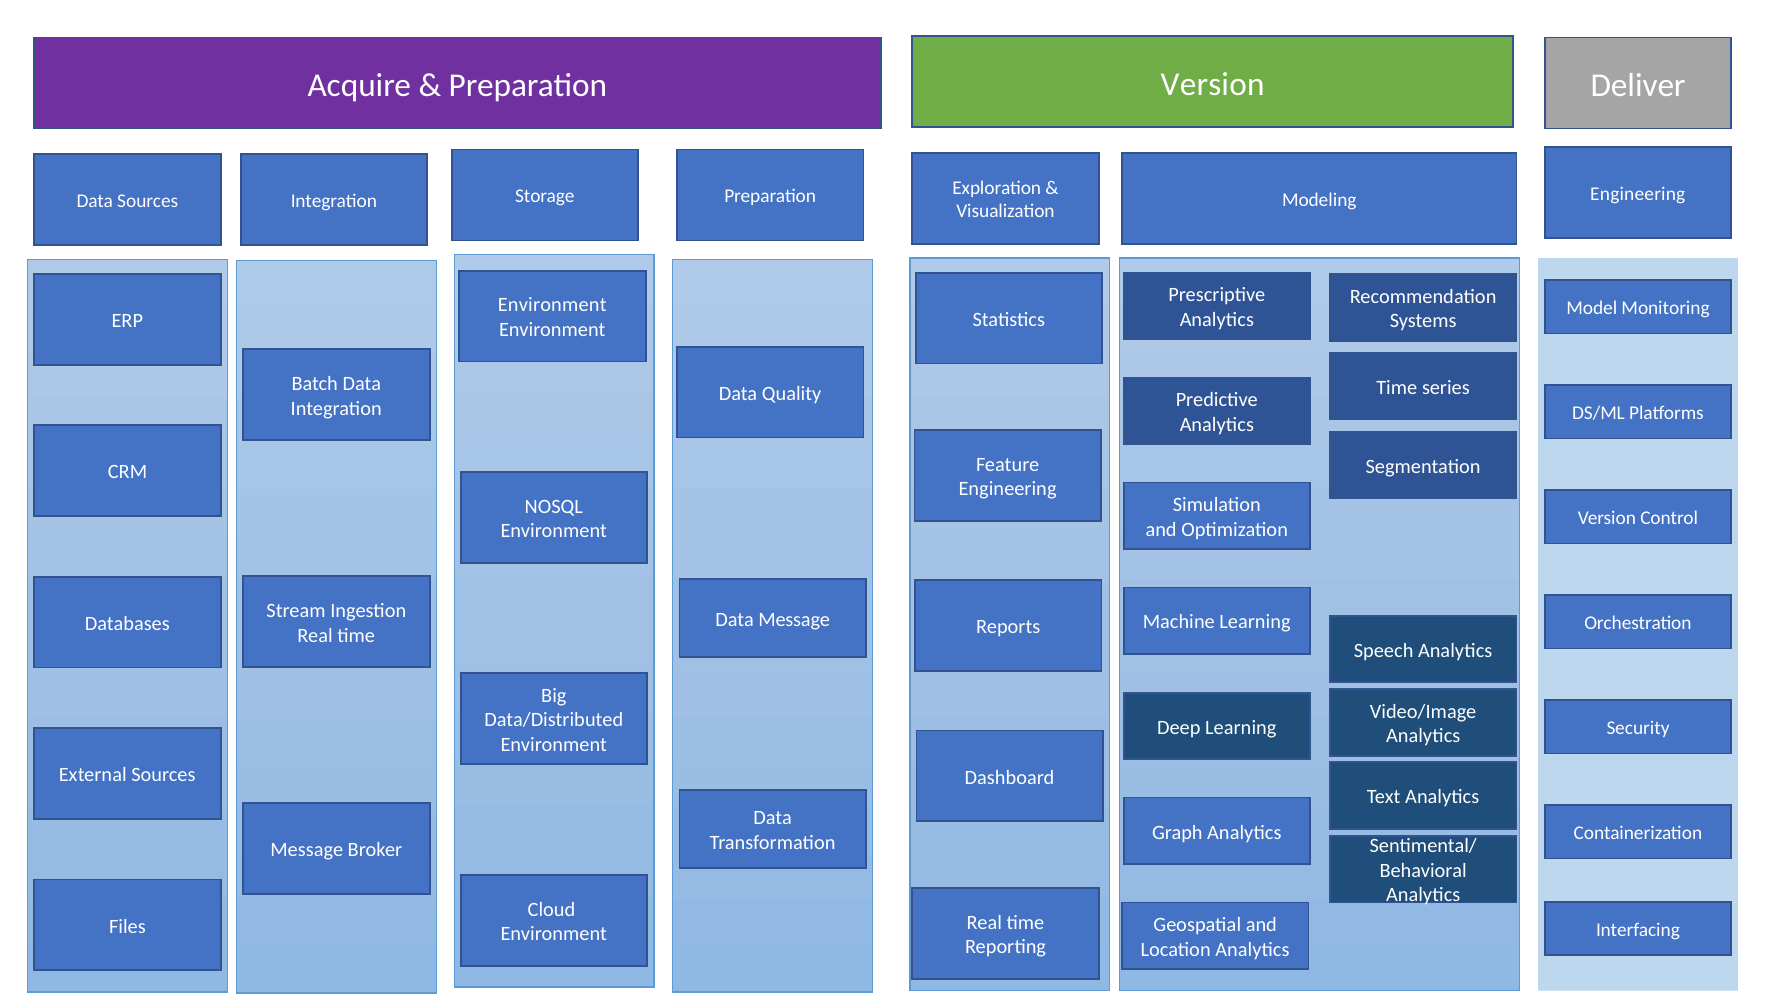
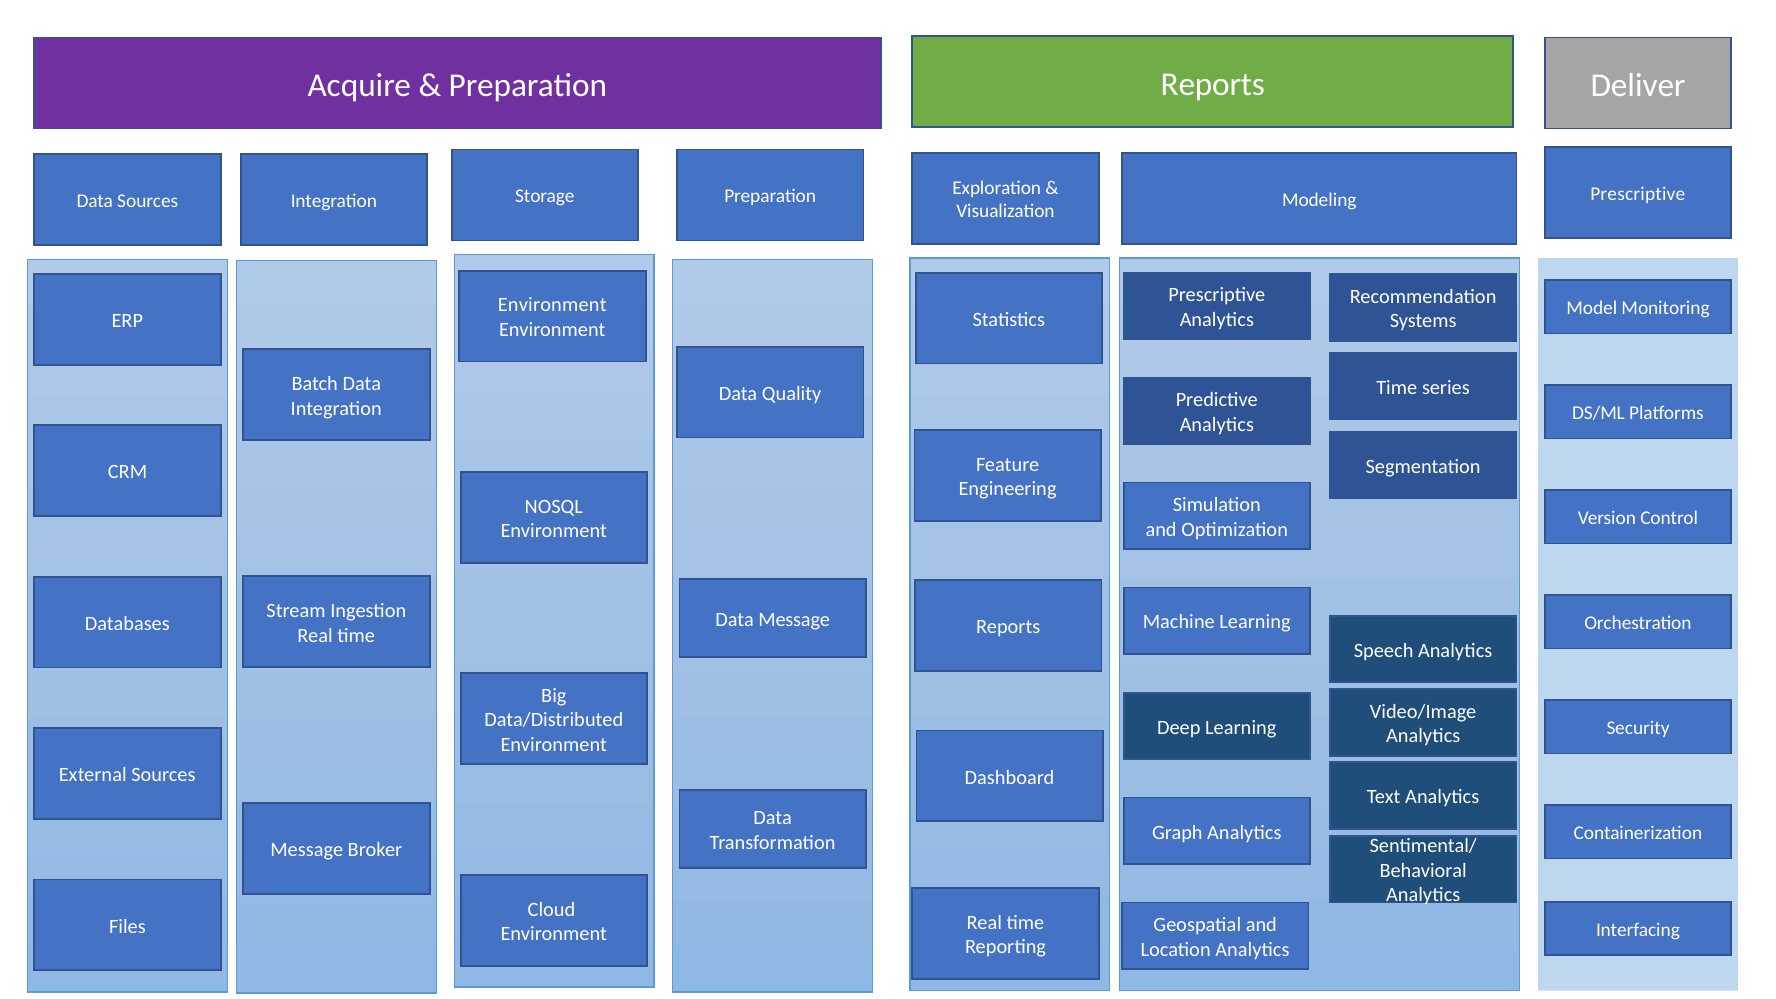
Preparation Version: Version -> Reports
Modeling Engineering: Engineering -> Prescriptive
